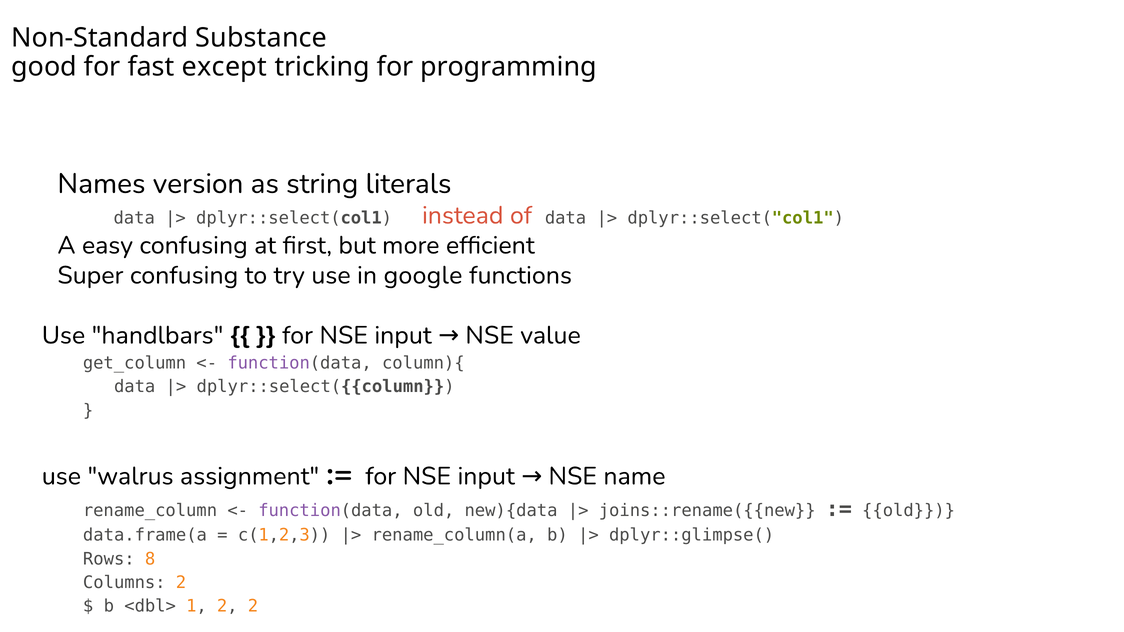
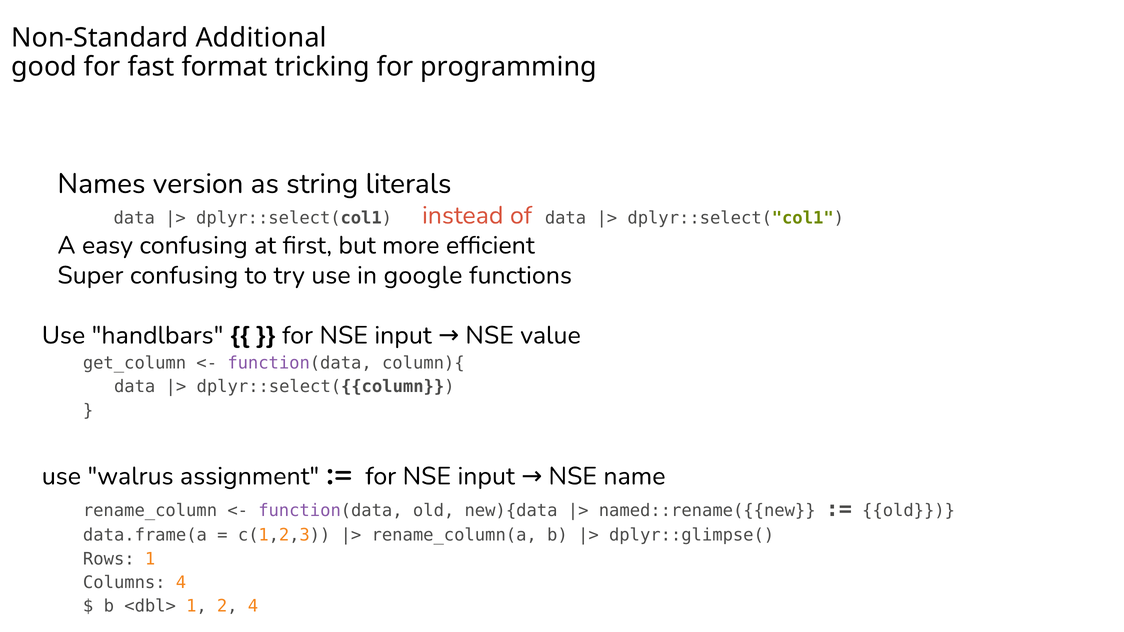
Substance: Substance -> Additional
except: except -> format
joins::rename({{new: joins::rename({{new -> named::rename({{new
Rows 8: 8 -> 1
Columns 2: 2 -> 4
2 2: 2 -> 4
